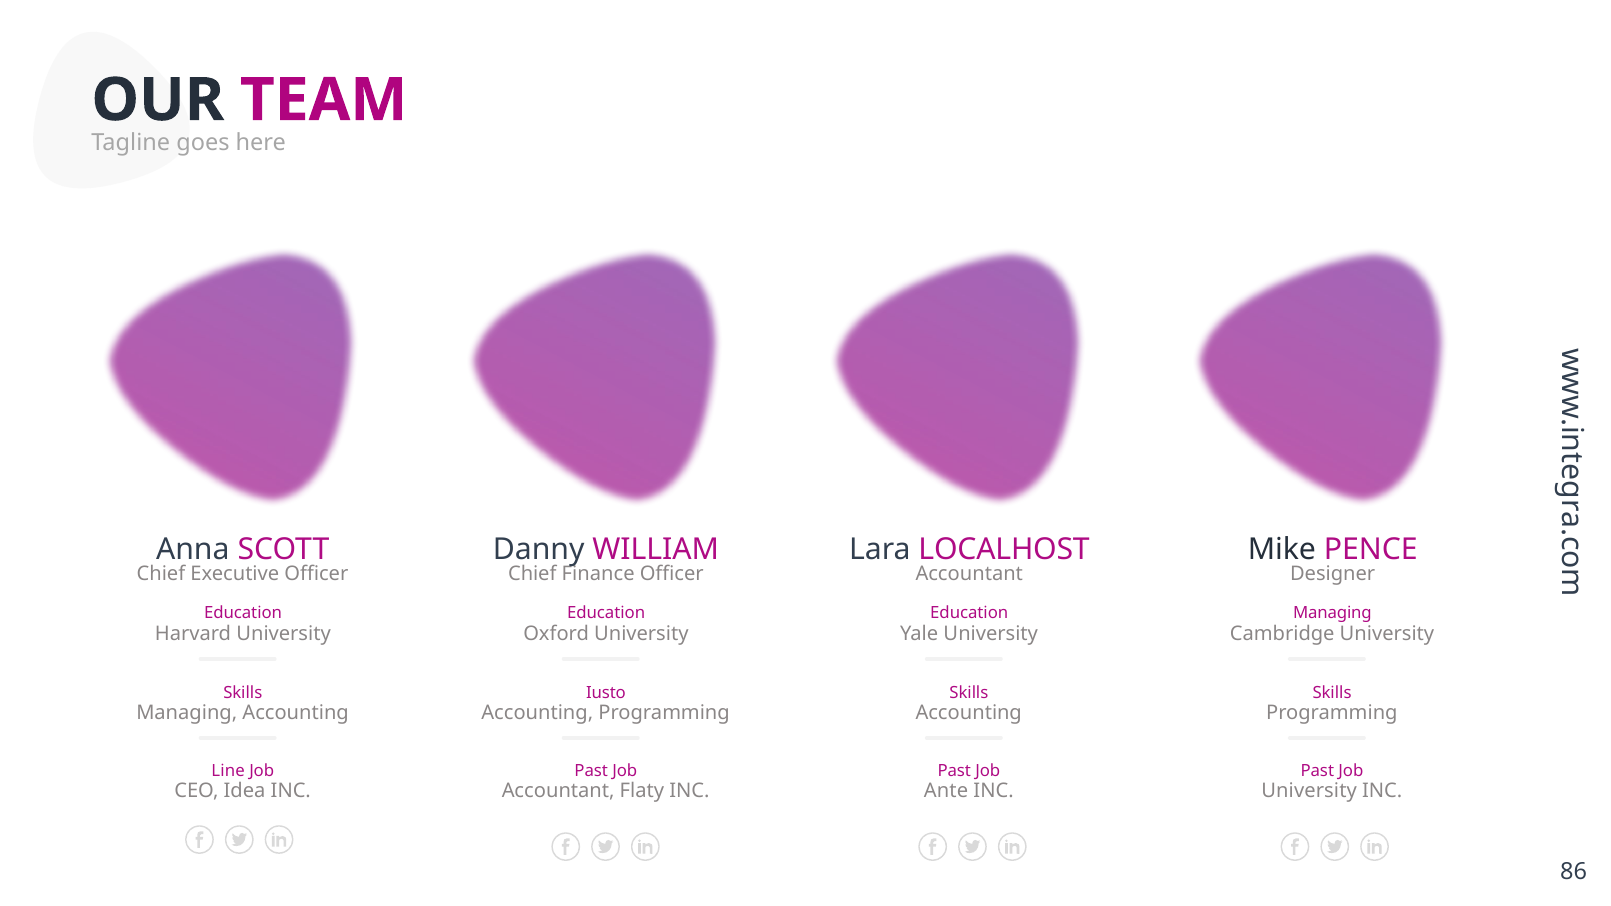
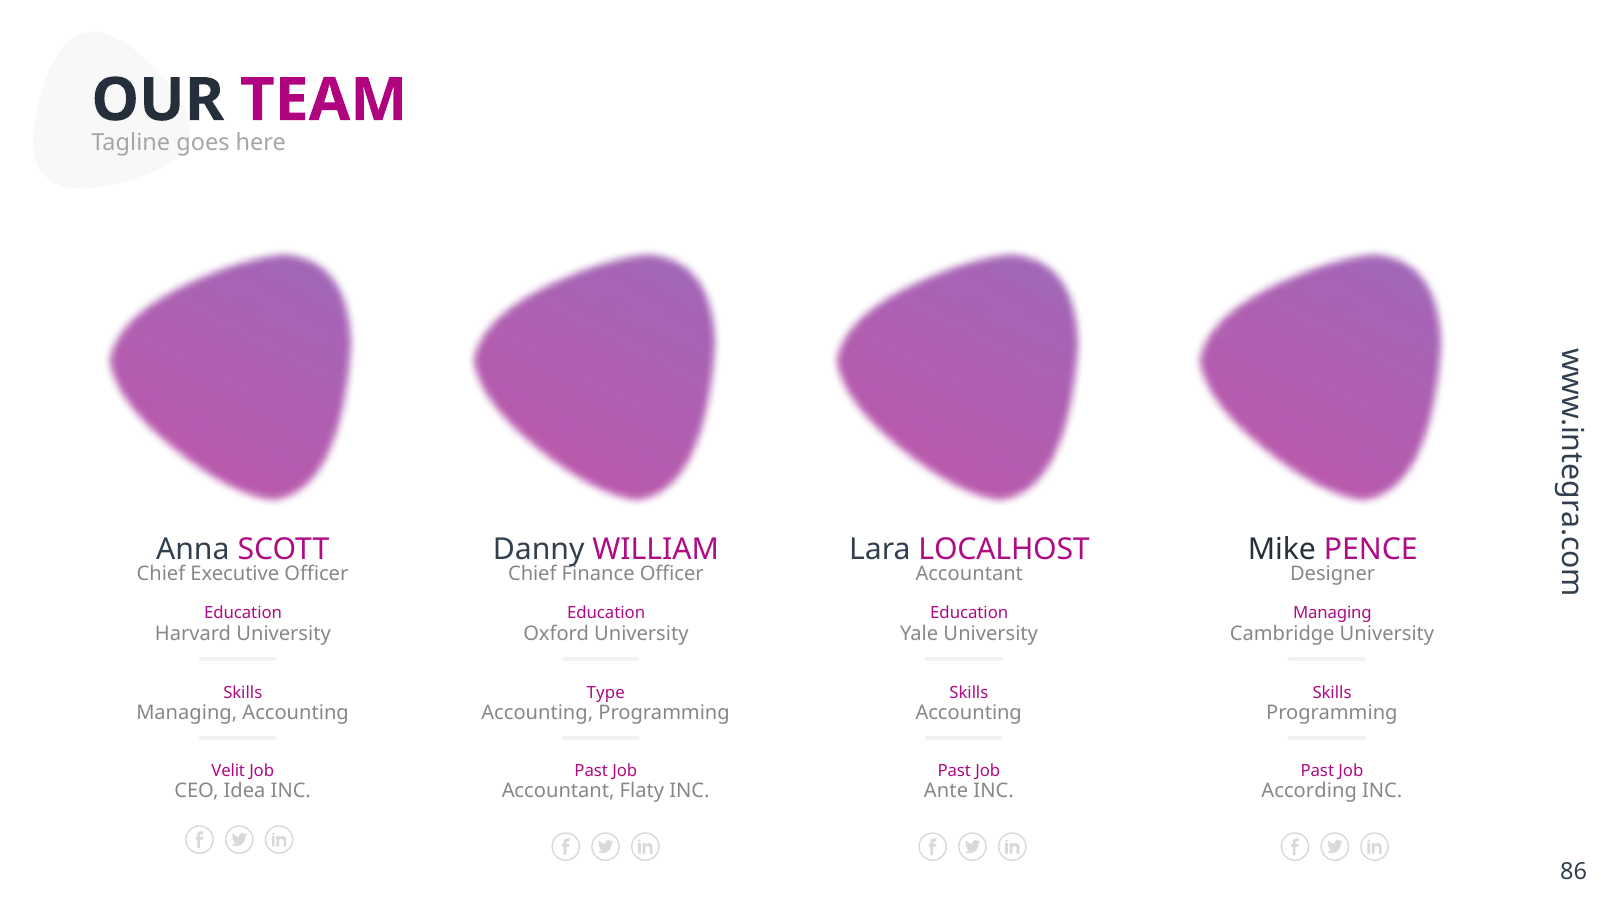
Iusto: Iusto -> Type
Line: Line -> Velit
University at (1309, 791): University -> According
